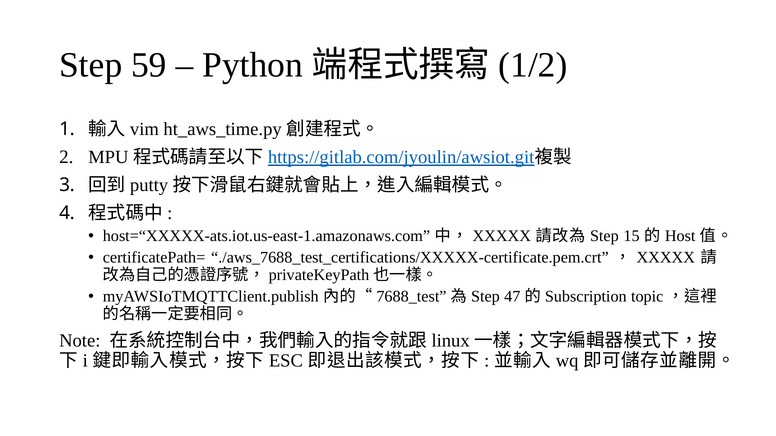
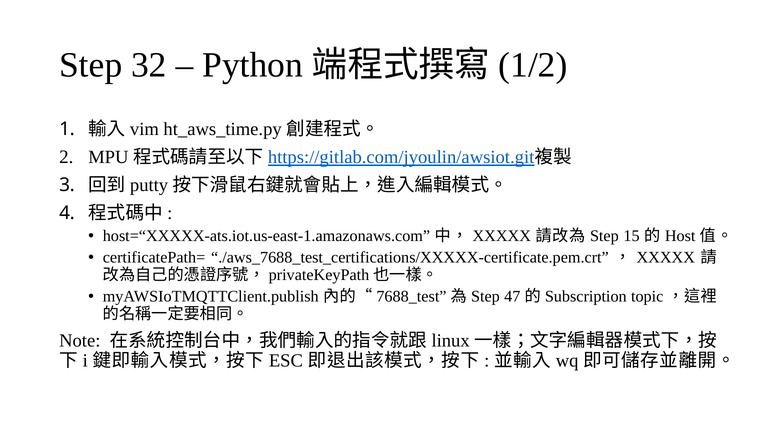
59: 59 -> 32
